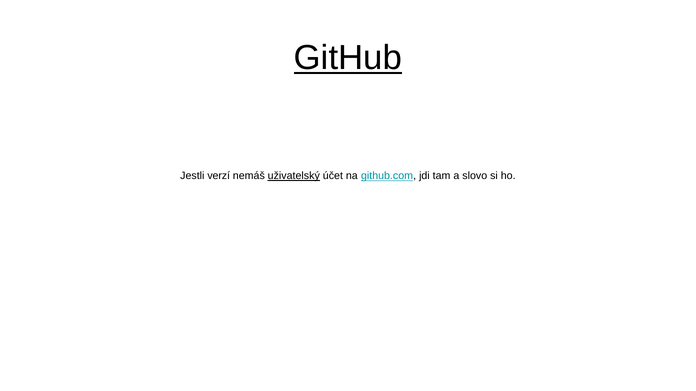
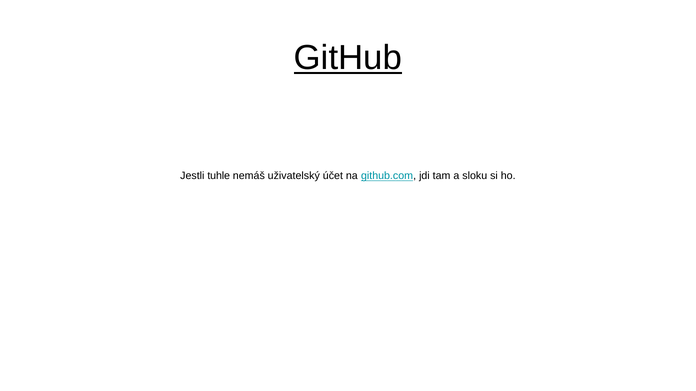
verzí: verzí -> tuhle
uživatelský underline: present -> none
slovo: slovo -> sloku
